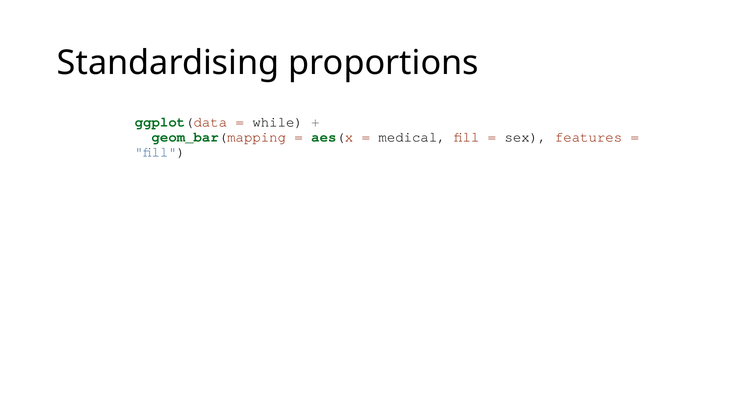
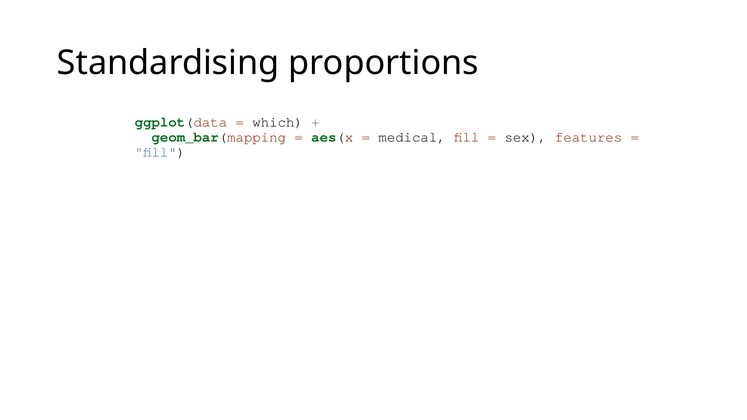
while: while -> which
